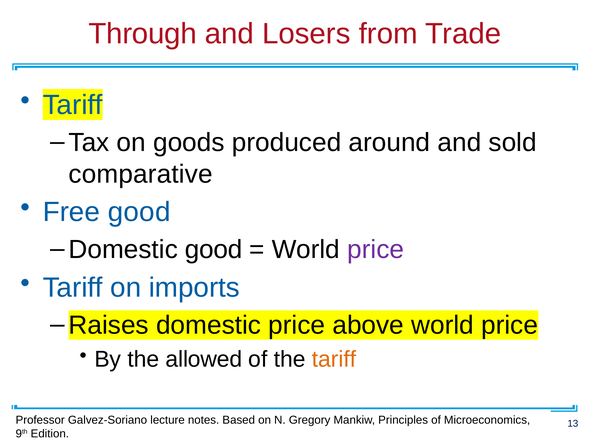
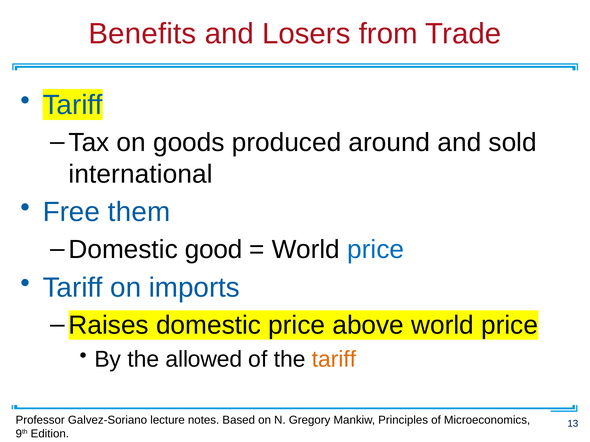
Through: Through -> Benefits
comparative: comparative -> international
Free good: good -> them
price at (376, 250) colour: purple -> blue
